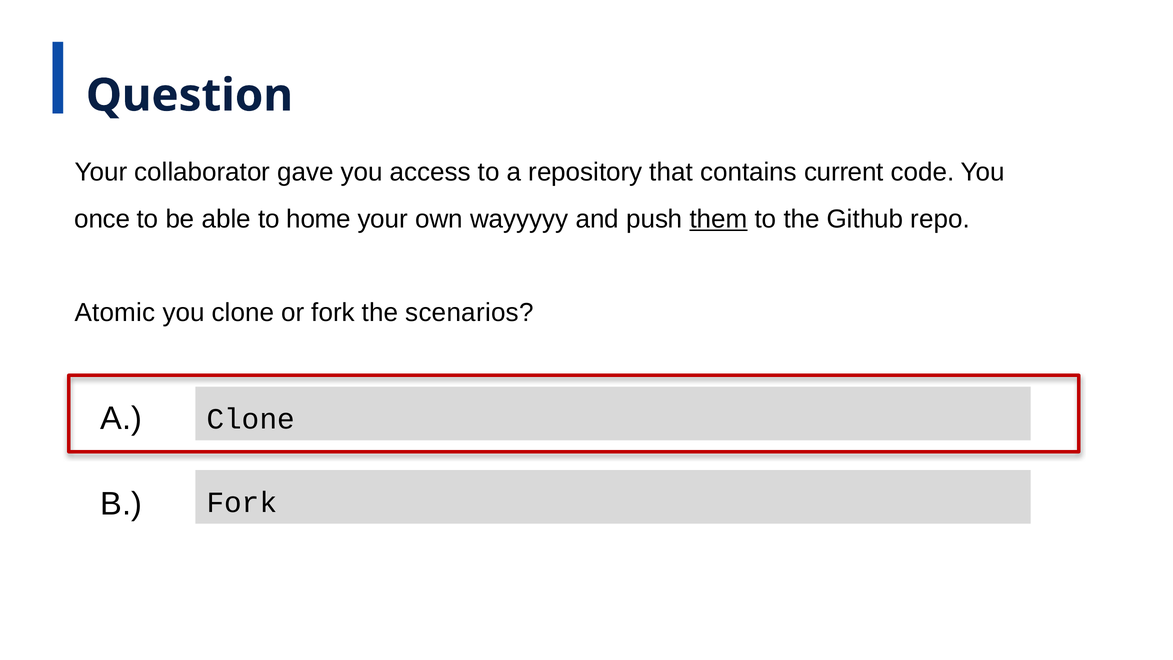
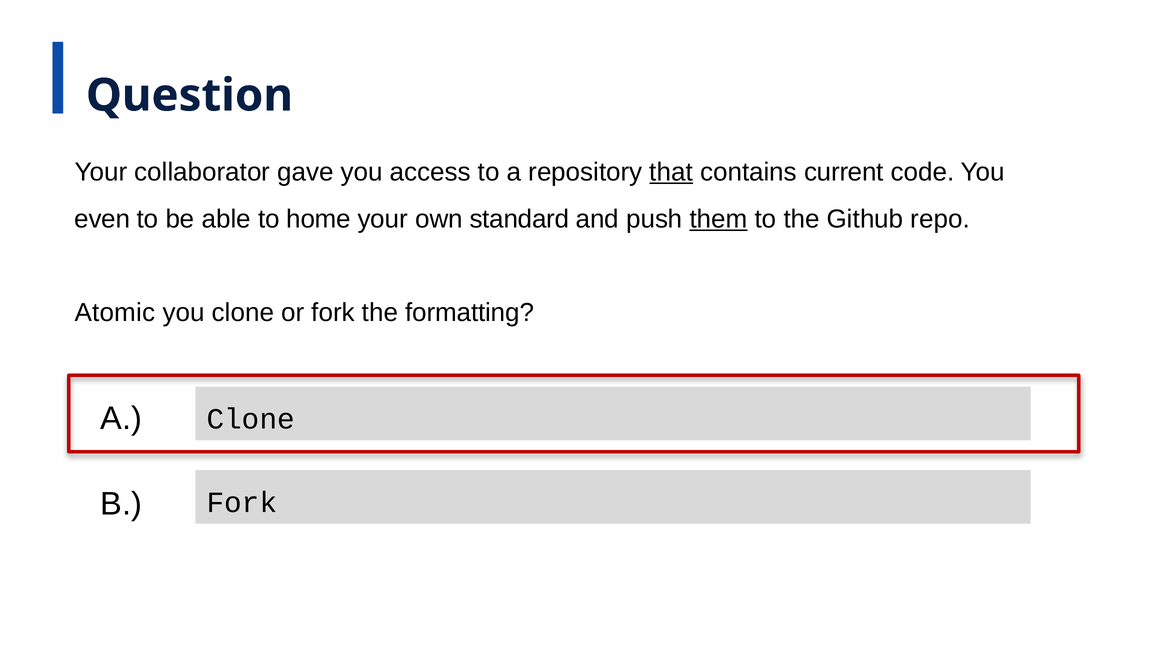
that underline: none -> present
once: once -> even
wayyyyy: wayyyyy -> standard
scenarios: scenarios -> formatting
